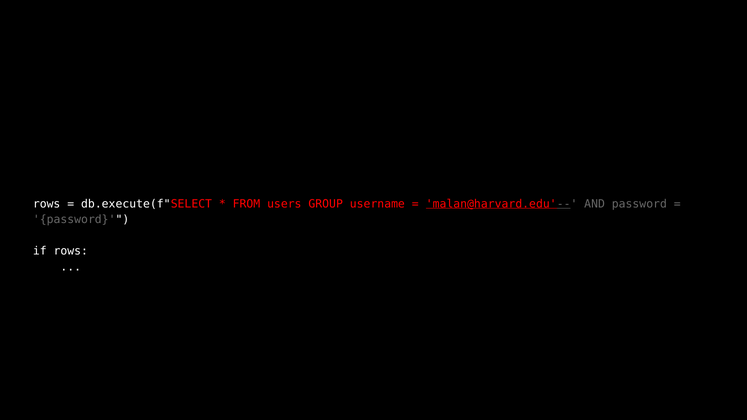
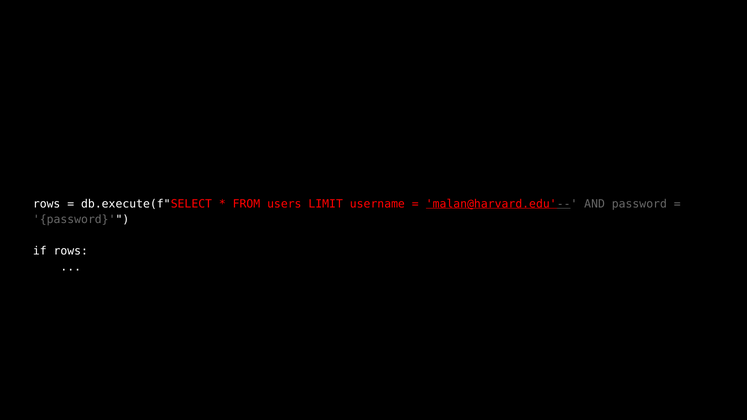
GROUP: GROUP -> LIMIT
